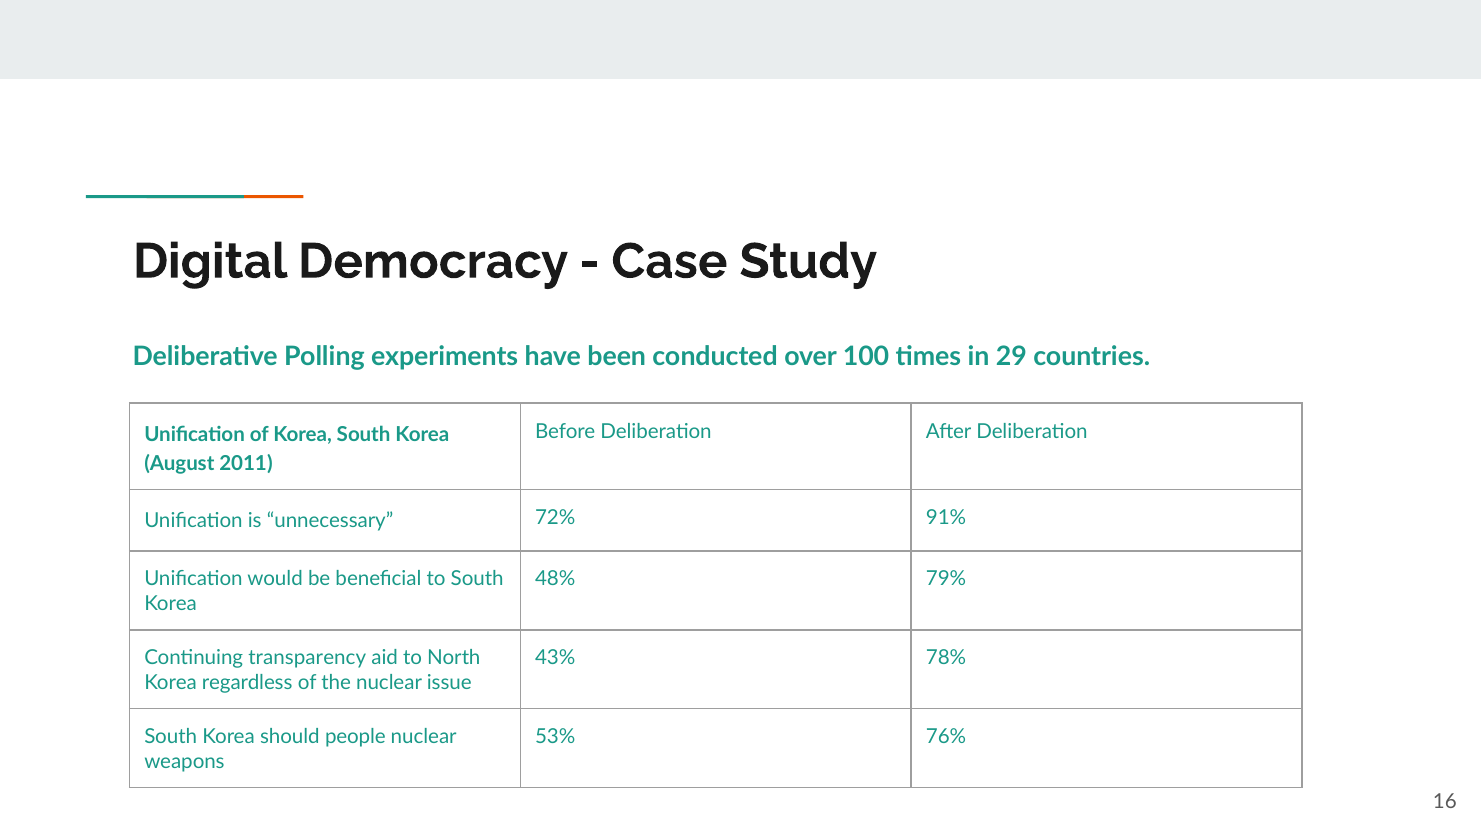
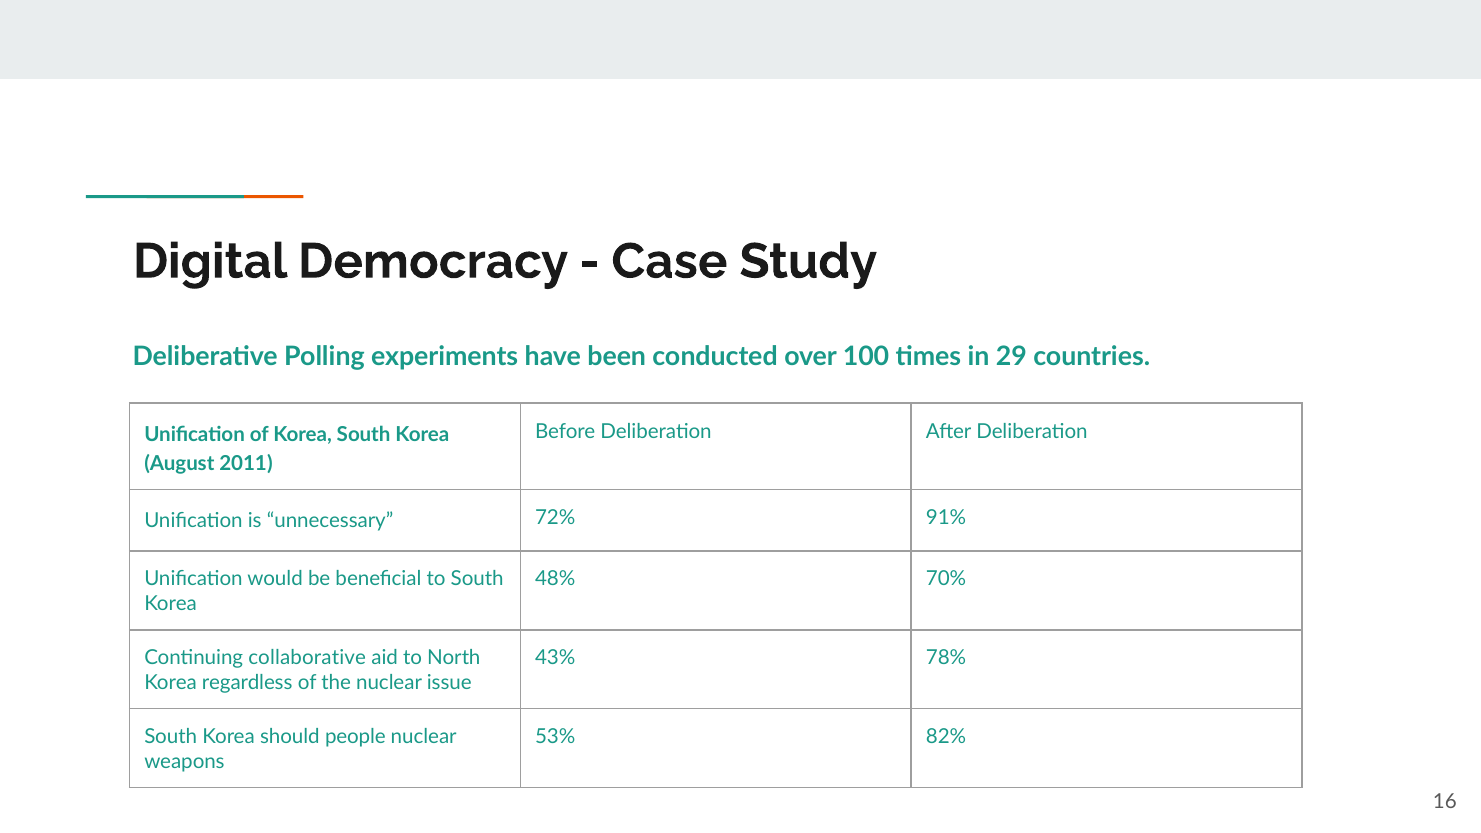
79%: 79% -> 70%
transparency: transparency -> collaborative
76%: 76% -> 82%
